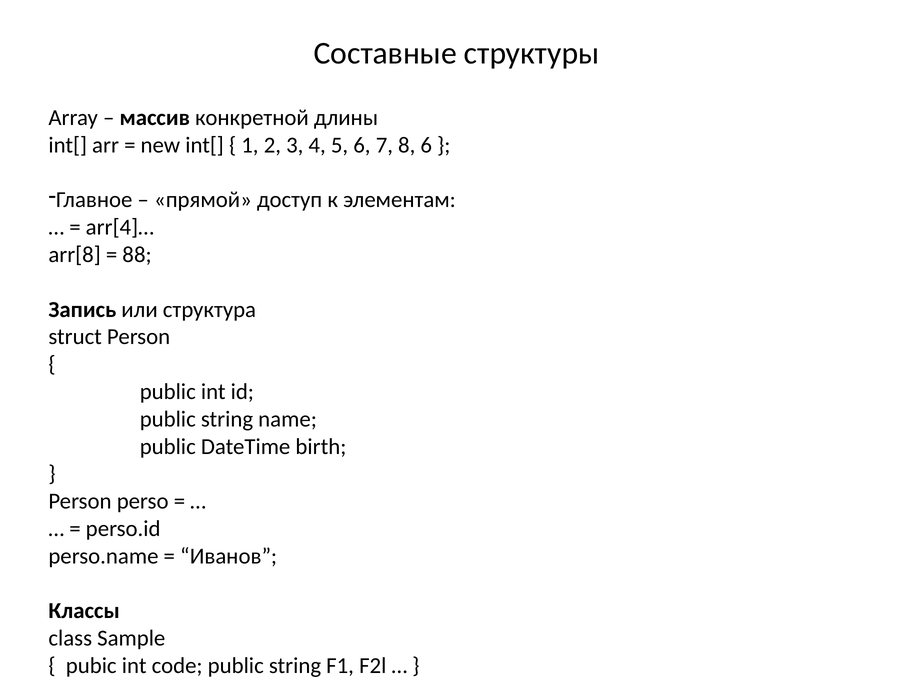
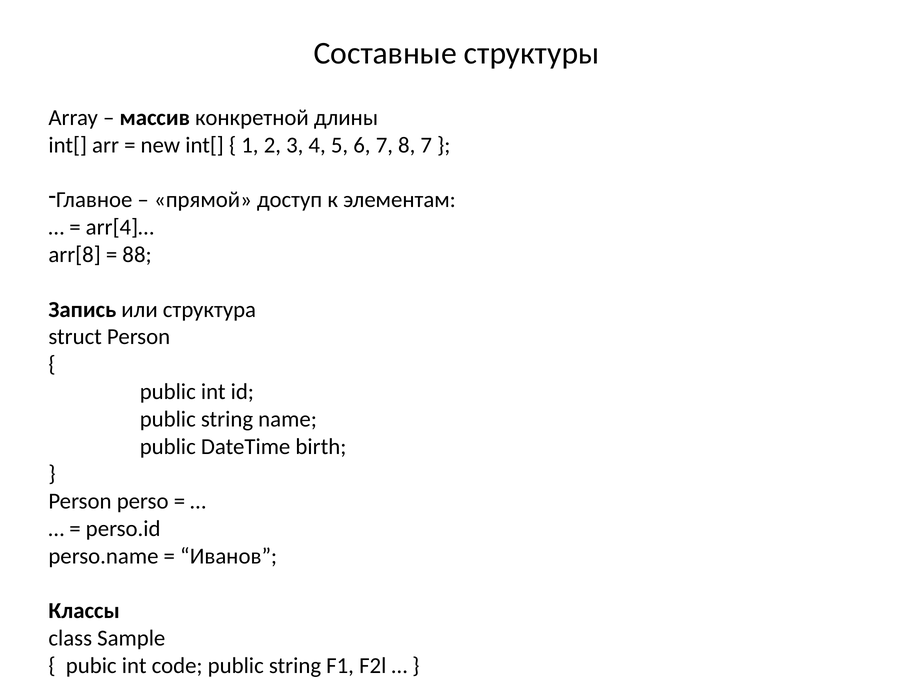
8 6: 6 -> 7
